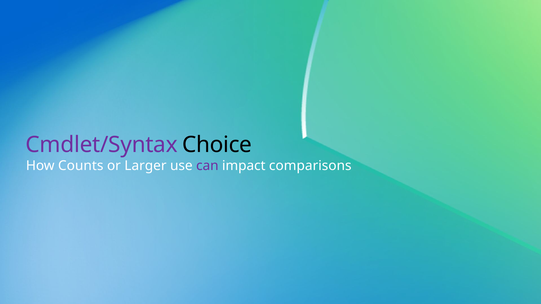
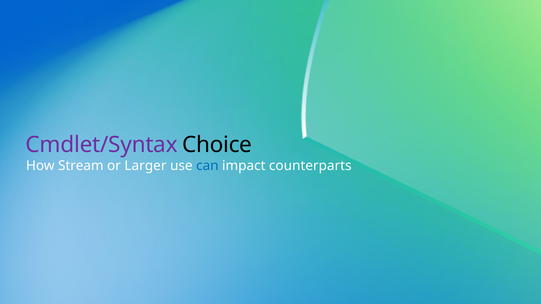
Counts: Counts -> Stream
can colour: purple -> blue
comparisons: comparisons -> counterparts
